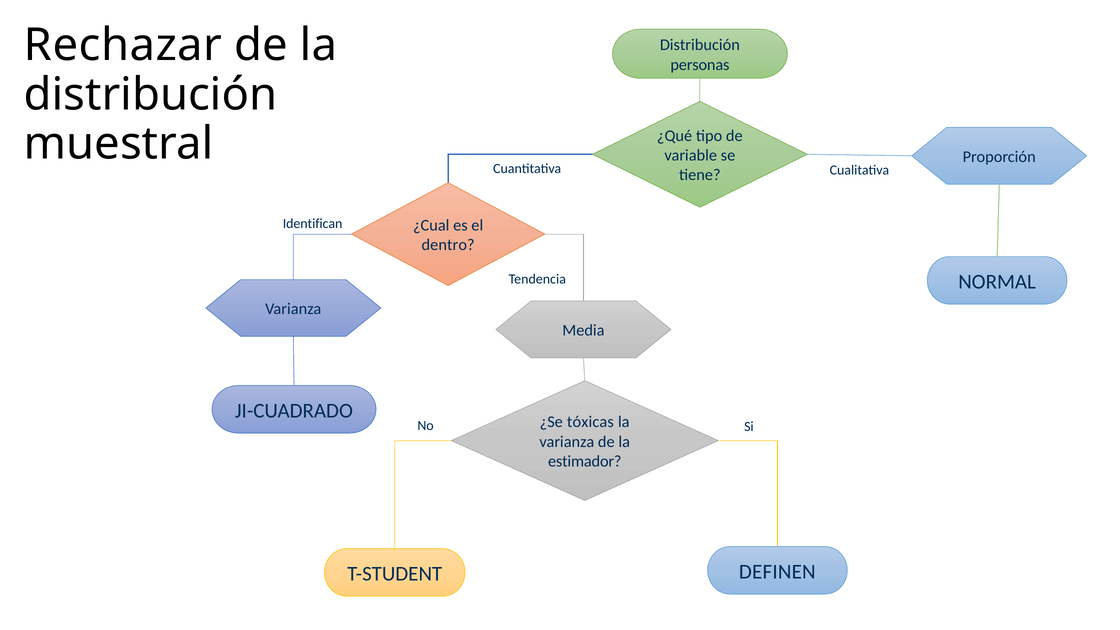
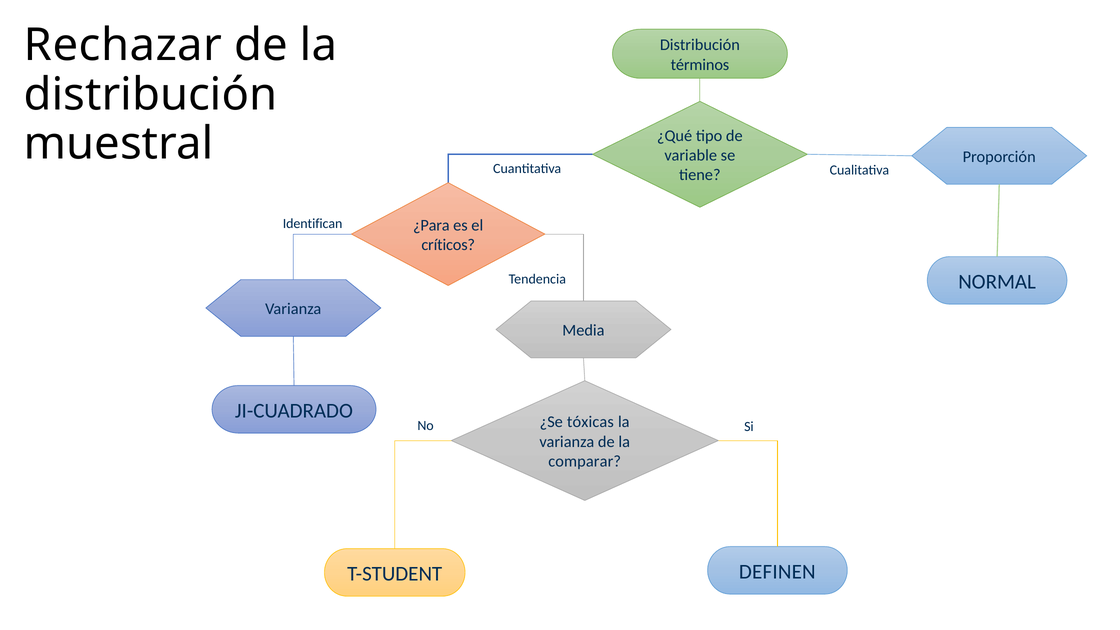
personas: personas -> términos
¿Cual: ¿Cual -> ¿Para
dentro: dentro -> críticos
estimador: estimador -> comparar
